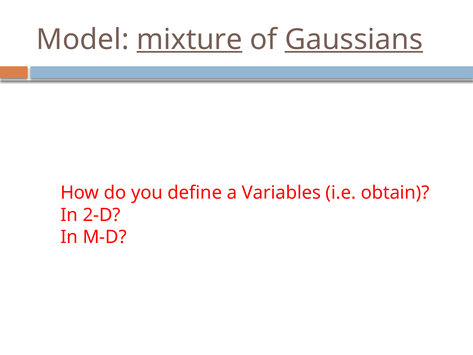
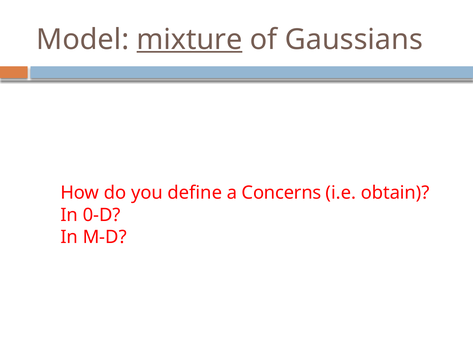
Gaussians underline: present -> none
Variables: Variables -> Concerns
2-D: 2-D -> 0-D
